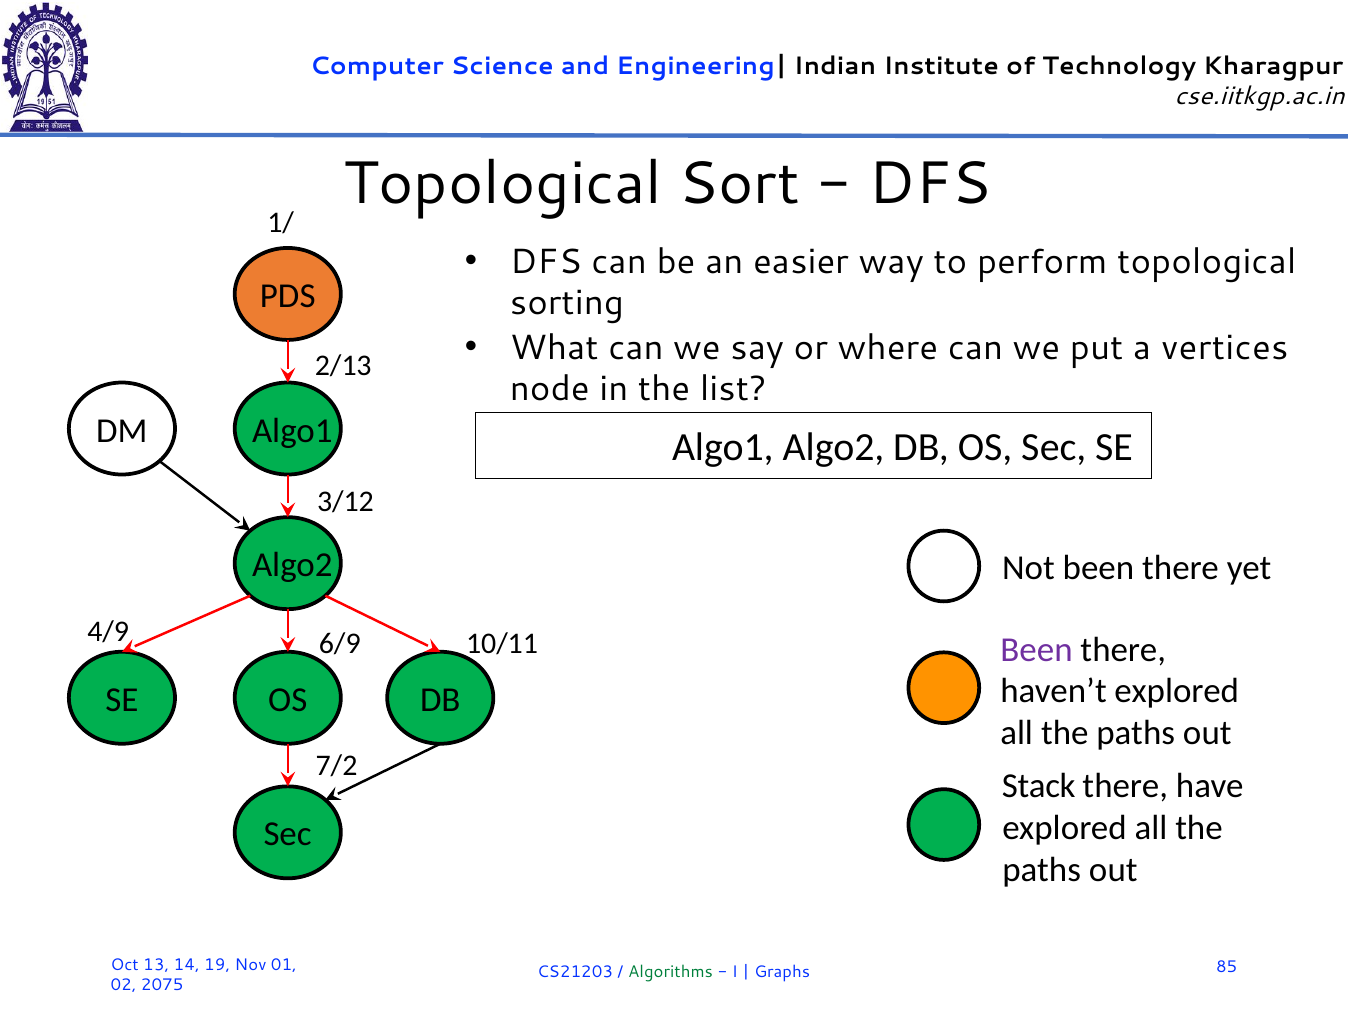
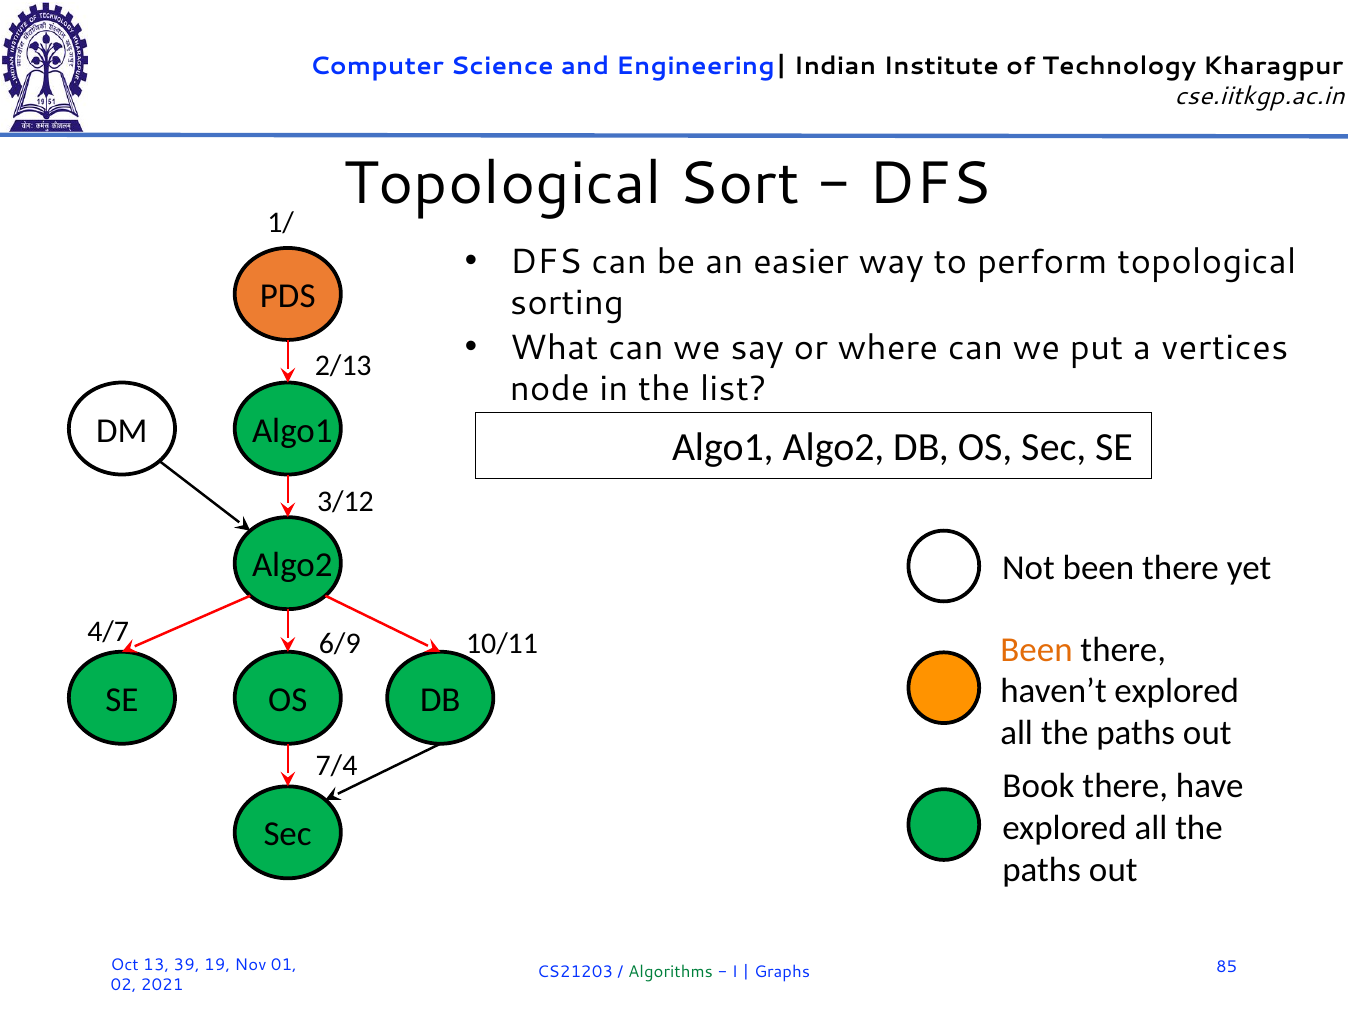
4/9: 4/9 -> 4/7
Been at (1037, 650) colour: purple -> orange
7/2: 7/2 -> 7/4
Stack: Stack -> Book
14: 14 -> 39
2075: 2075 -> 2021
